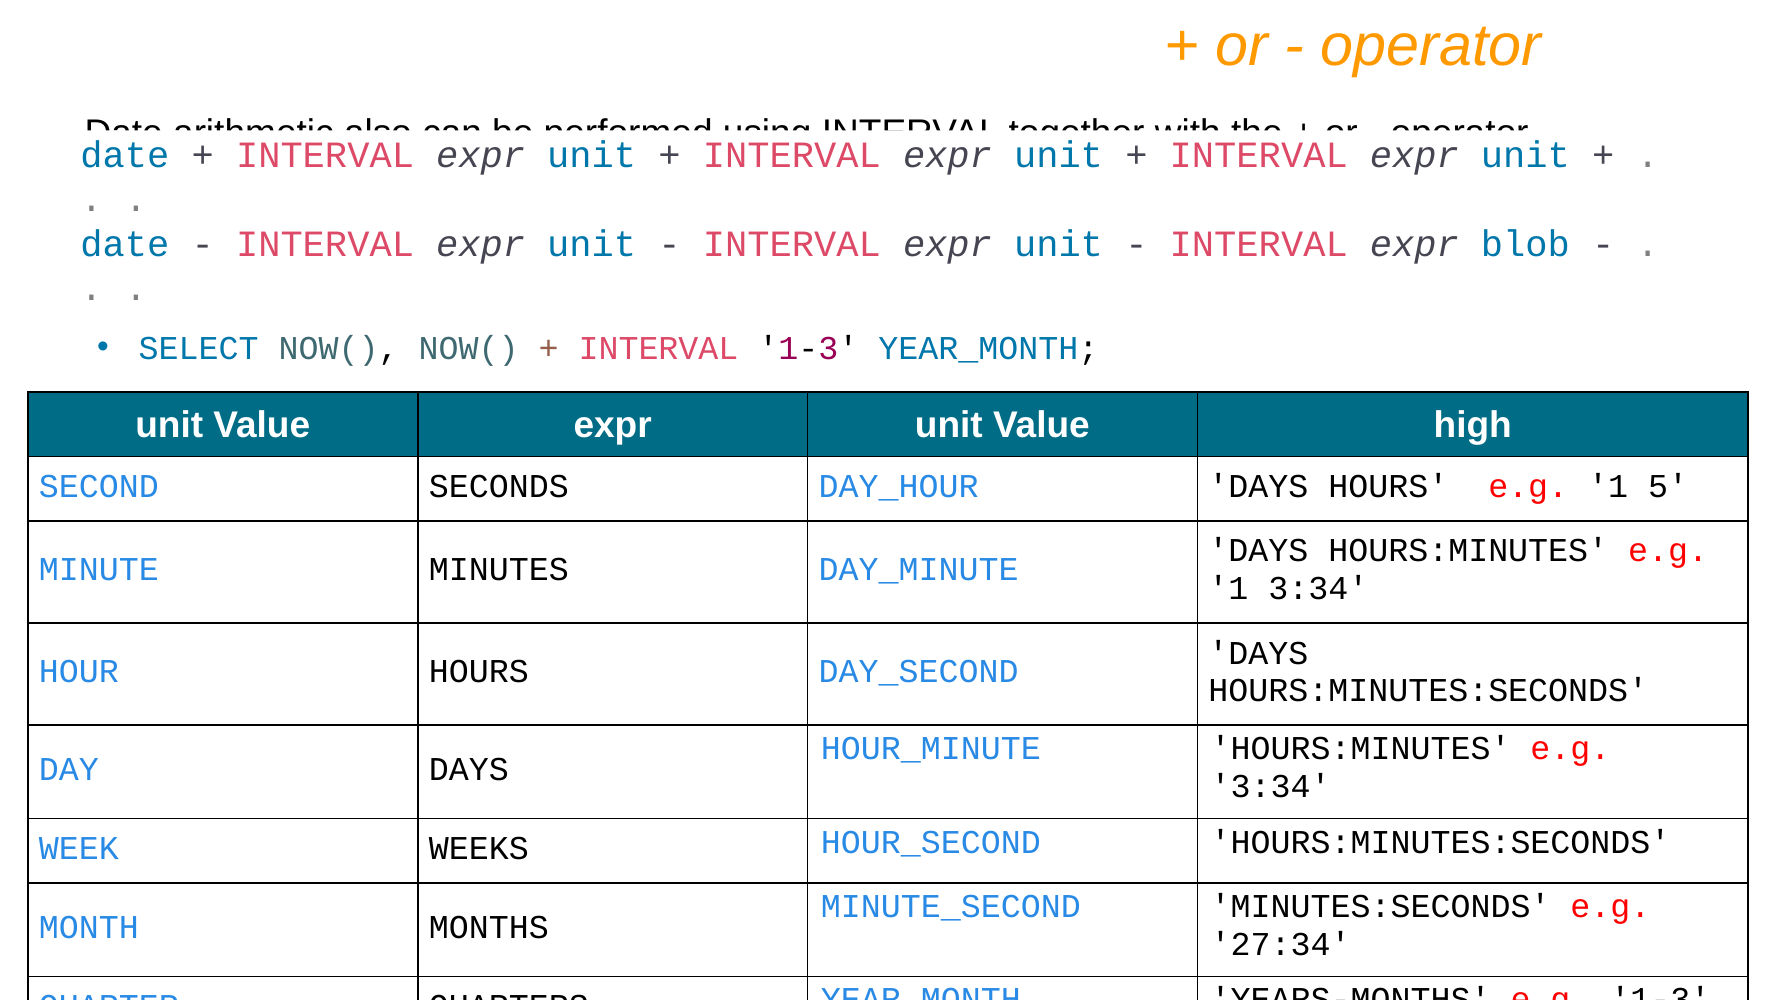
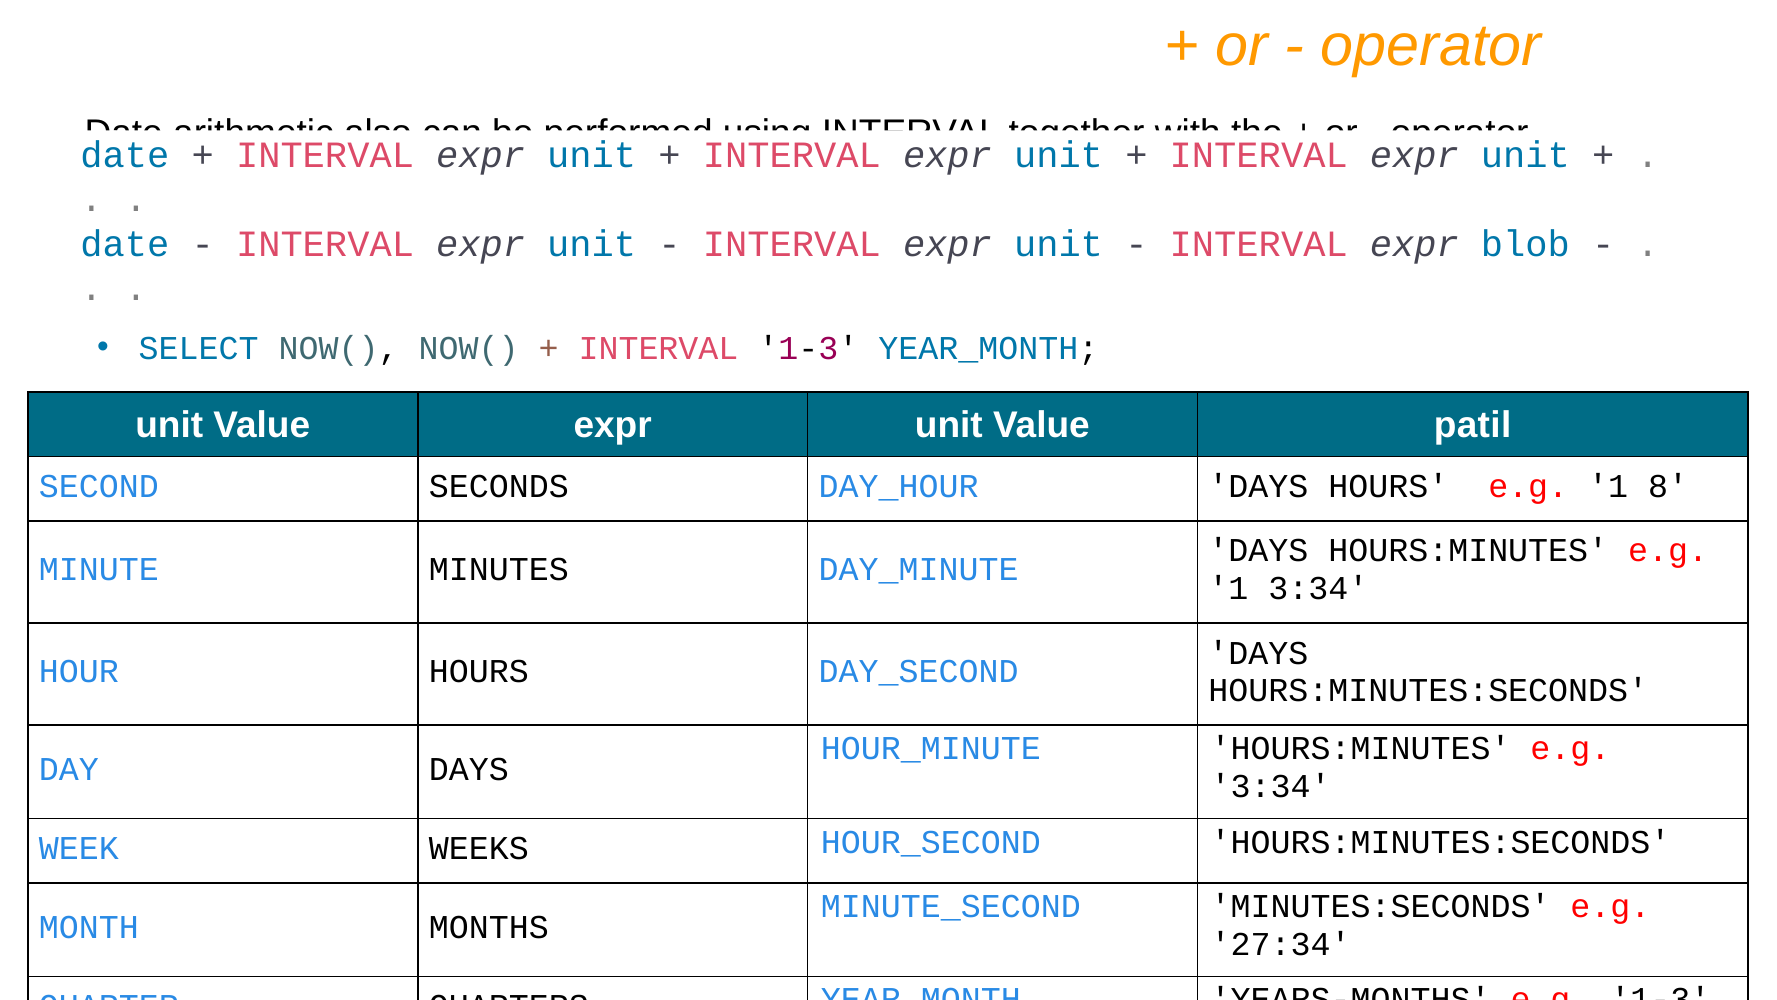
high: high -> patil
5: 5 -> 8
